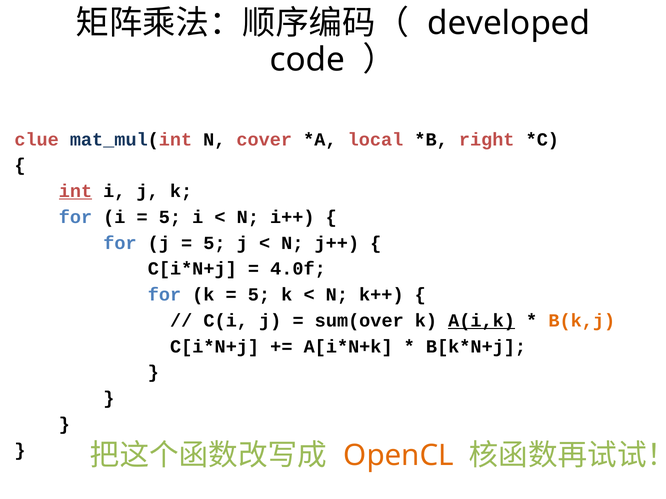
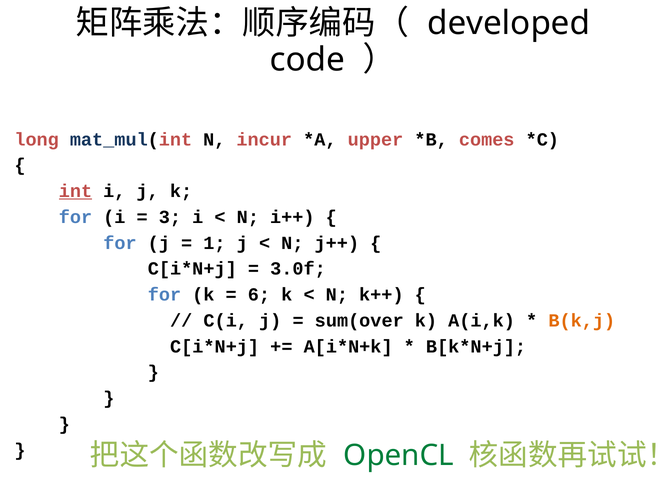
clue: clue -> long
cover: cover -> incur
local: local -> upper
right: right -> comes
5 at (170, 217): 5 -> 3
5 at (214, 243): 5 -> 1
4.0f: 4.0f -> 3.0f
5 at (259, 295): 5 -> 6
A(i,k underline: present -> none
OpenCL colour: orange -> green
